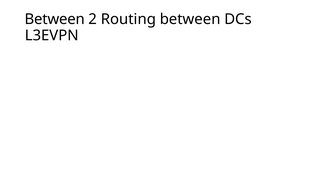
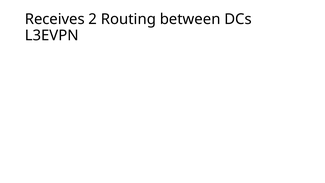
Between at (55, 19): Between -> Receives
